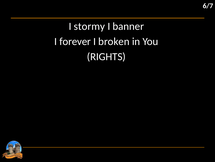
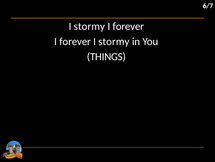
banner at (128, 26): banner -> forever
broken at (114, 41): broken -> stormy
RIGHTS: RIGHTS -> THINGS
